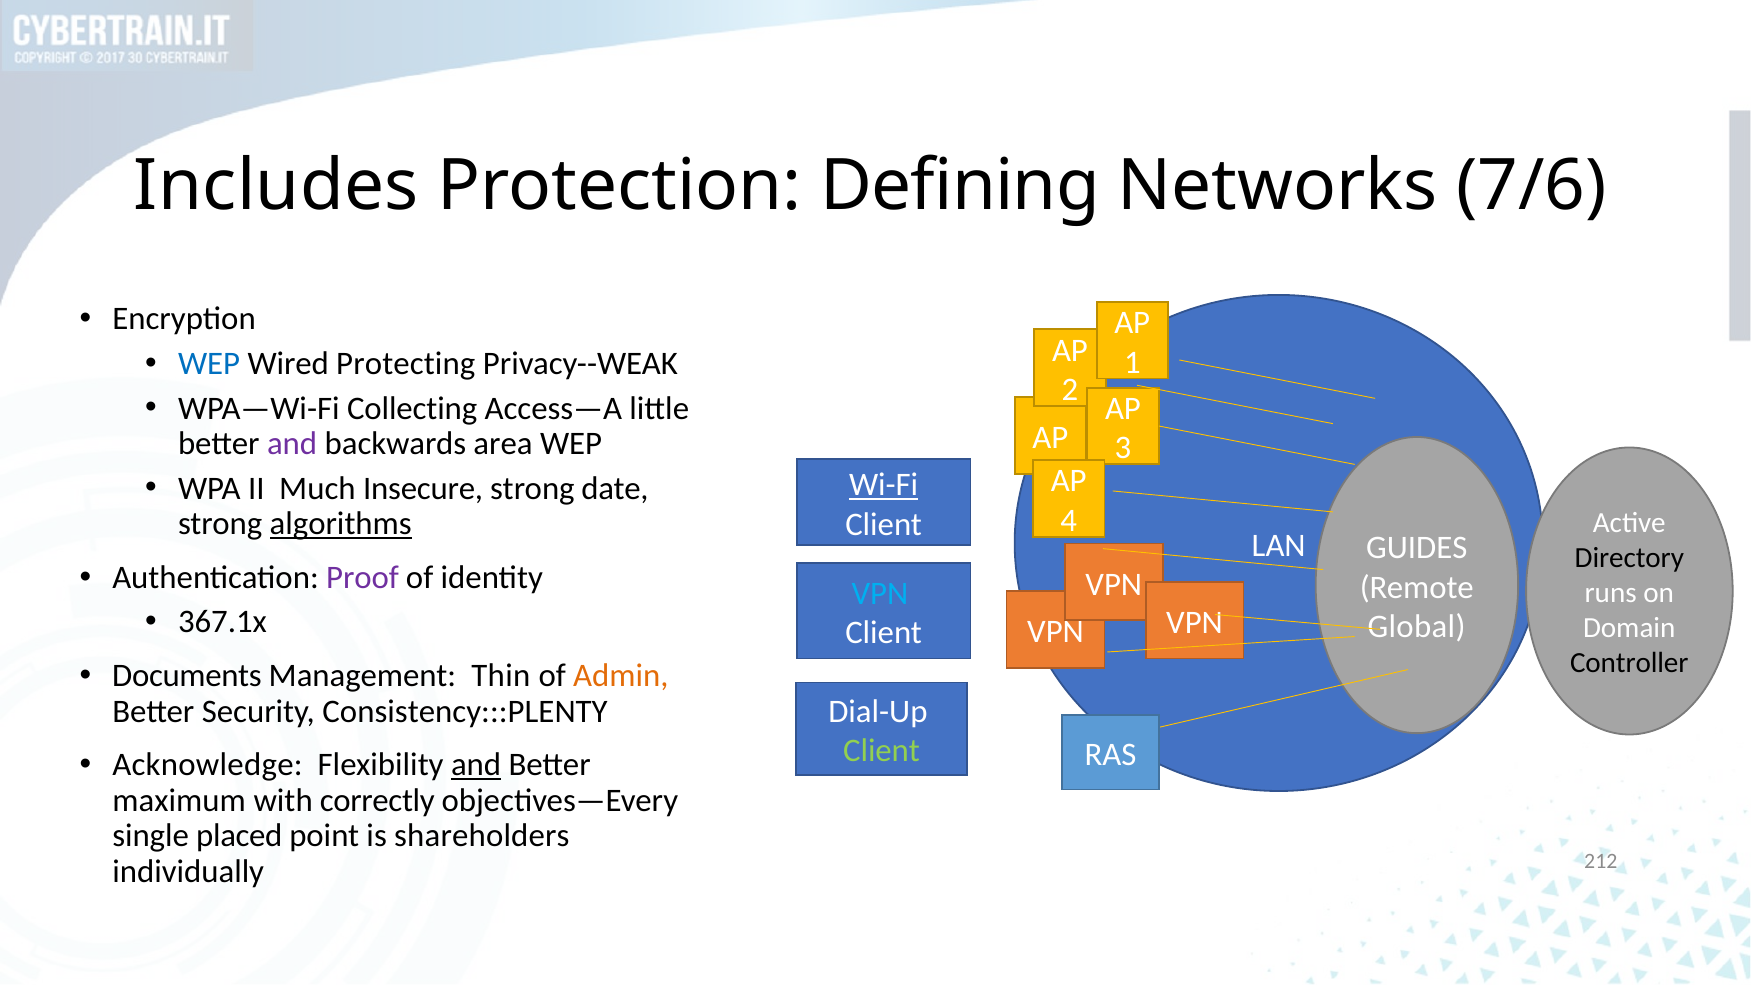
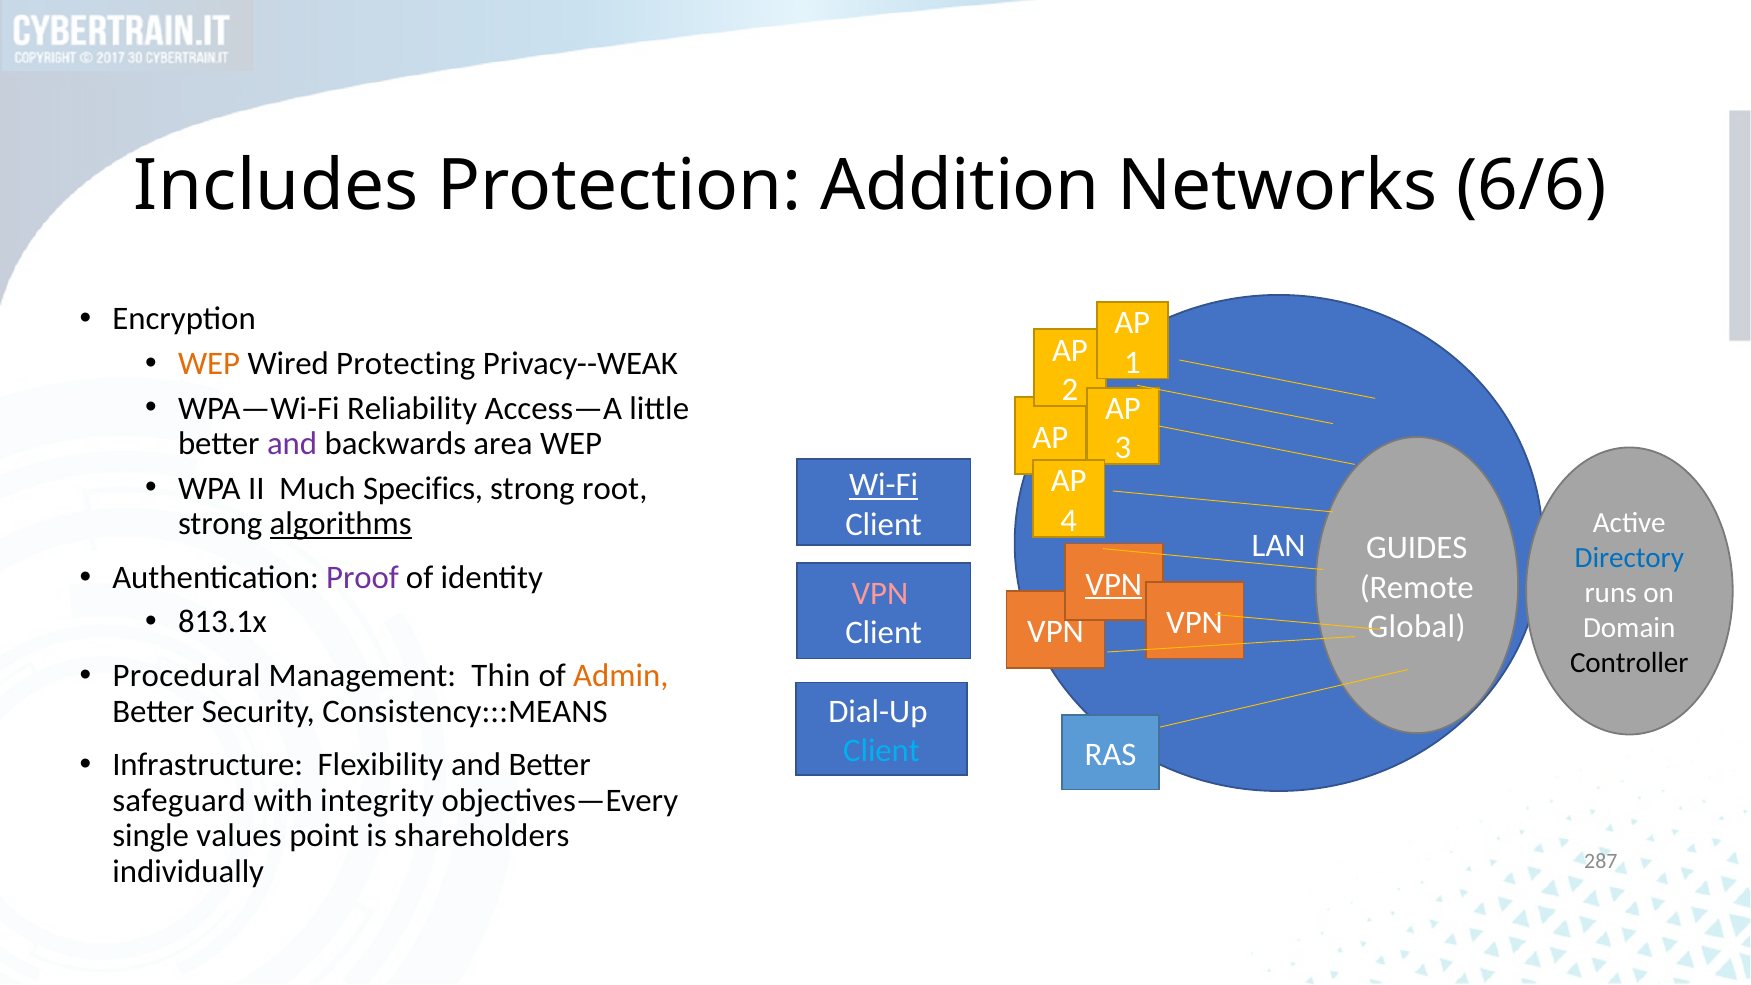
Defining: Defining -> Addition
7/6: 7/6 -> 6/6
WEP at (209, 364) colour: blue -> orange
Collecting: Collecting -> Reliability
Insecure: Insecure -> Specifics
date: date -> root
Directory colour: black -> blue
VPN at (1114, 584) underline: none -> present
VPN at (880, 593) colour: light blue -> pink
367.1x: 367.1x -> 813.1x
Documents: Documents -> Procedural
Consistency:::PLENTY: Consistency:::PLENTY -> Consistency:::MEANS
Client at (881, 751) colour: light green -> light blue
Acknowledge: Acknowledge -> Infrastructure
and at (476, 765) underline: present -> none
maximum: maximum -> safeguard
correctly: correctly -> integrity
placed: placed -> values
212: 212 -> 287
